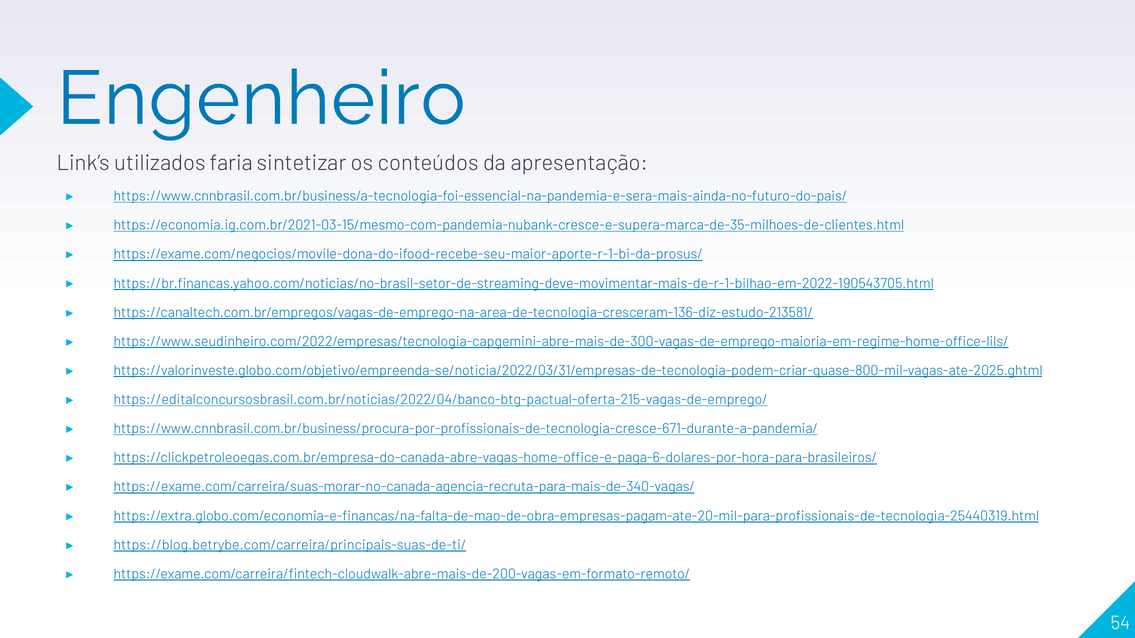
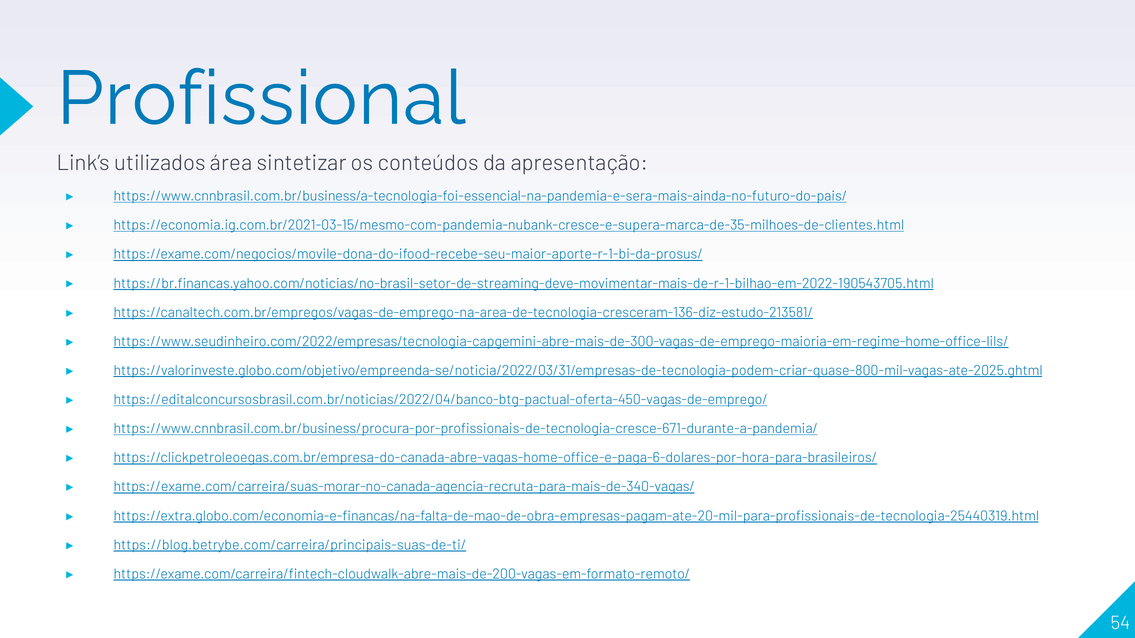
Engenheiro: Engenheiro -> Profissional
faria: faria -> área
https://editalconcursosbrasil.com.br/noticias/2022/04/banco-btg-pactual-oferta-215-vagas-de-emprego/: https://editalconcursosbrasil.com.br/noticias/2022/04/banco-btg-pactual-oferta-215-vagas-de-emprego/ -> https://editalconcursosbrasil.com.br/noticias/2022/04/banco-btg-pactual-oferta-450-vagas-de-emprego/
